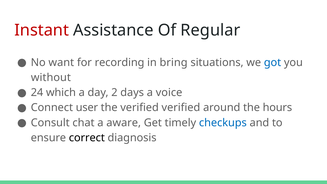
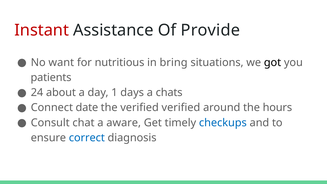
Regular: Regular -> Provide
recording: recording -> nutritious
got colour: blue -> black
without: without -> patients
which: which -> about
2: 2 -> 1
voice: voice -> chats
user: user -> date
correct colour: black -> blue
